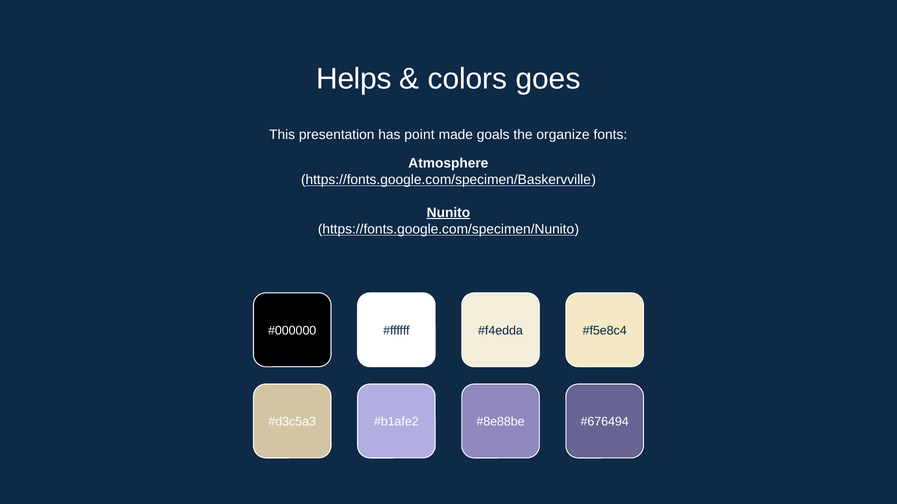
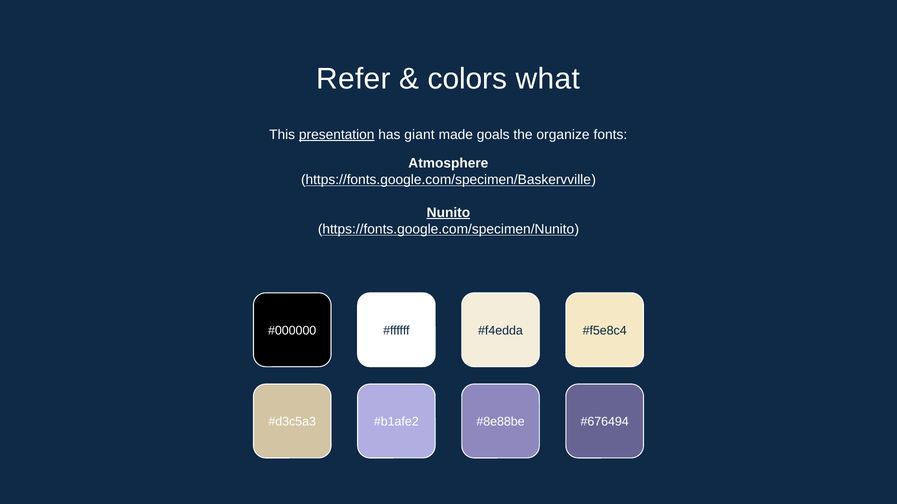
Helps: Helps -> Refer
goes: goes -> what
presentation underline: none -> present
point: point -> giant
